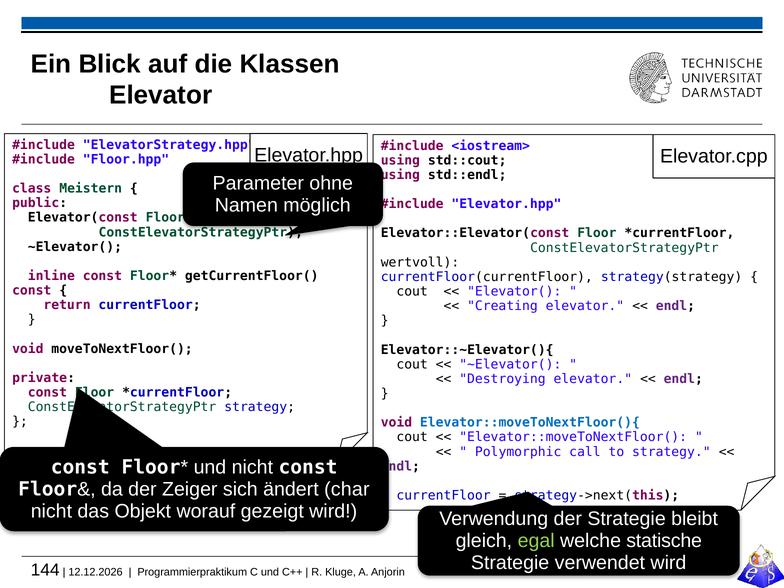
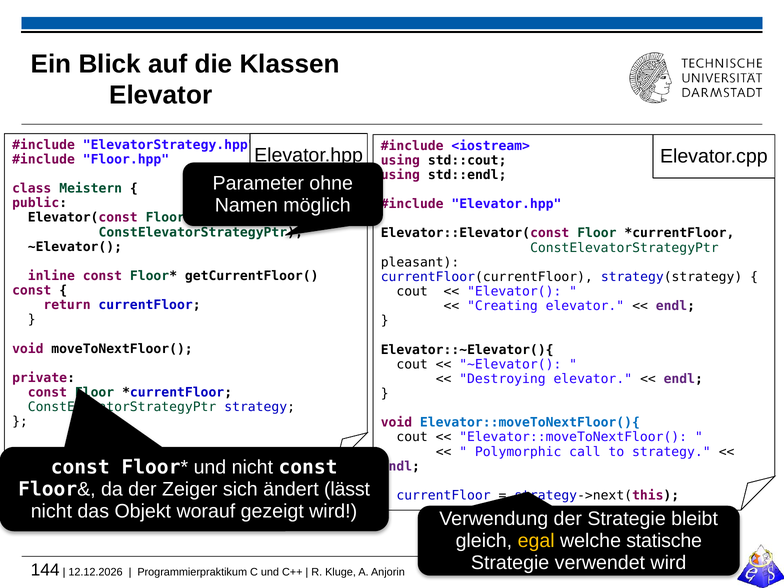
wertvoll: wertvoll -> pleasant
char: char -> lässt
egal colour: light green -> yellow
